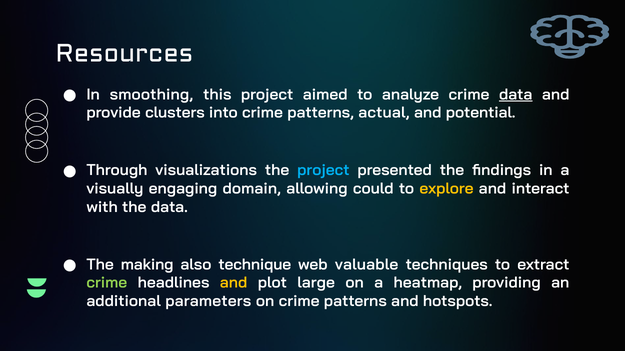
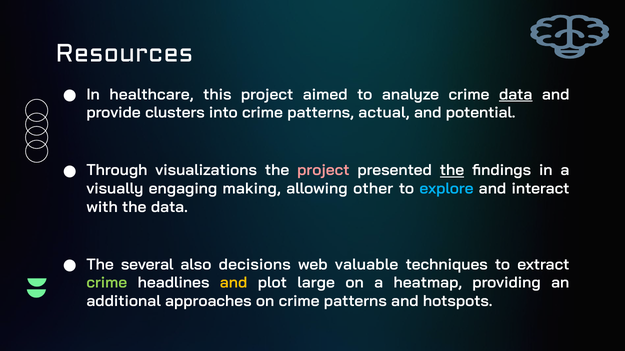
smoothing: smoothing -> healthcare
project at (323, 170) colour: light blue -> pink
the at (452, 170) underline: none -> present
domain: domain -> making
could: could -> other
explore colour: yellow -> light blue
making: making -> several
technique: technique -> decisions
parameters: parameters -> approaches
